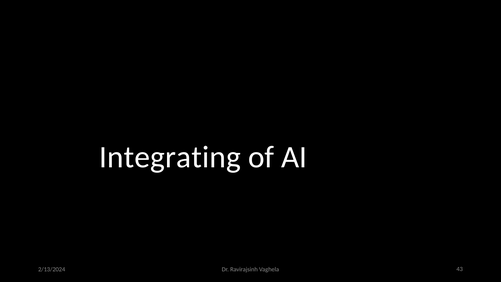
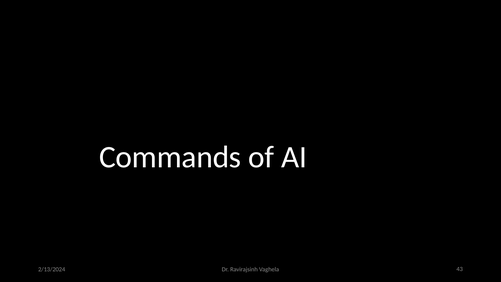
Integrating: Integrating -> Commands
